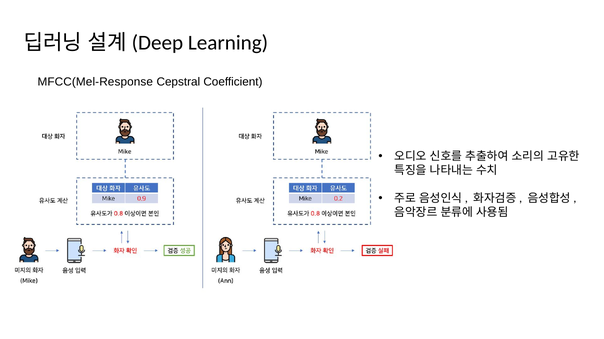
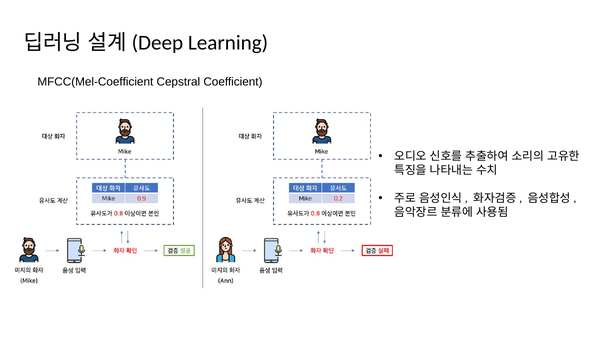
MFCC(Mel-Response: MFCC(Mel-Response -> MFCC(Mel-Coefficient
